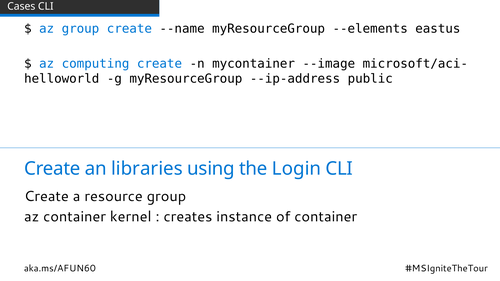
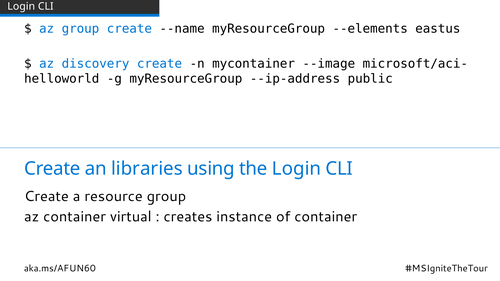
Cases at (21, 6): Cases -> Login
computing: computing -> discovery
kernel: kernel -> virtual
